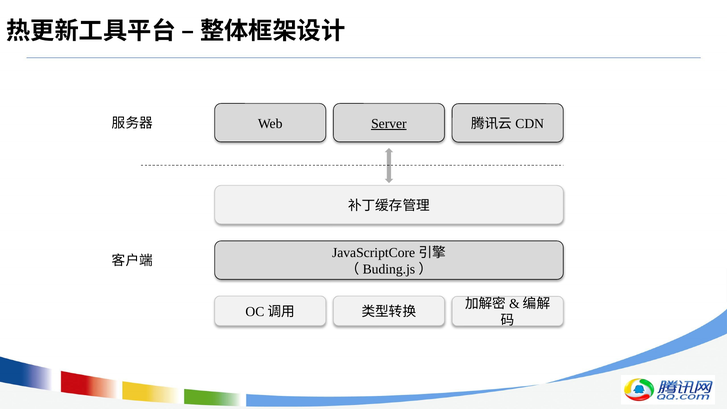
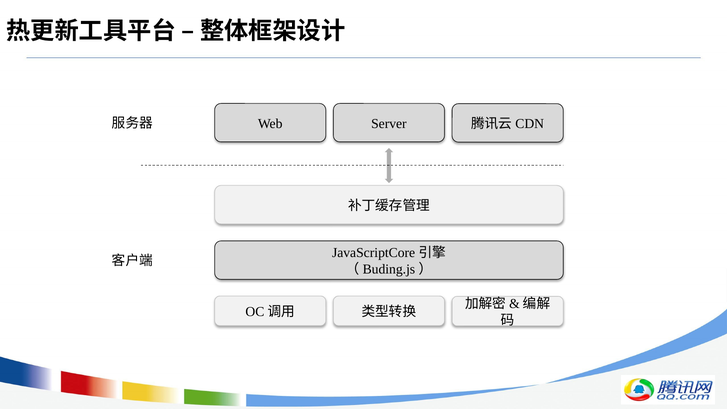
Server underline: present -> none
